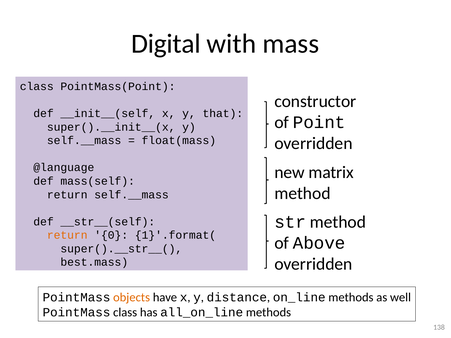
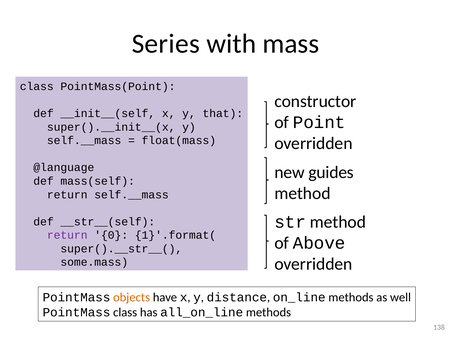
Digital: Digital -> Series
matrix: matrix -> guides
return at (67, 235) colour: orange -> purple
best.mass: best.mass -> some.mass
